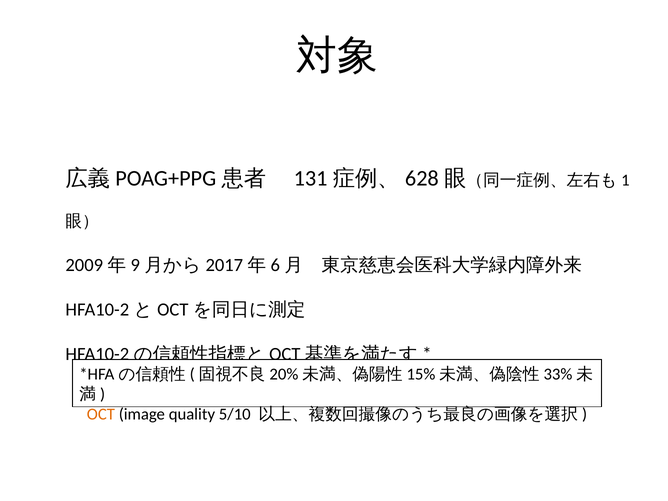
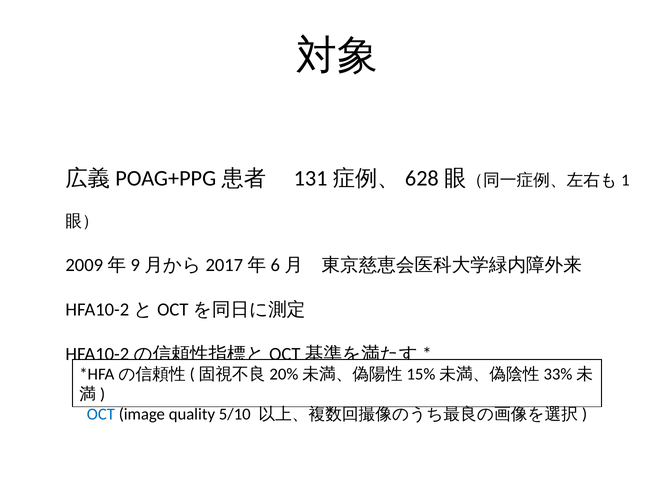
OCT colour: orange -> blue
